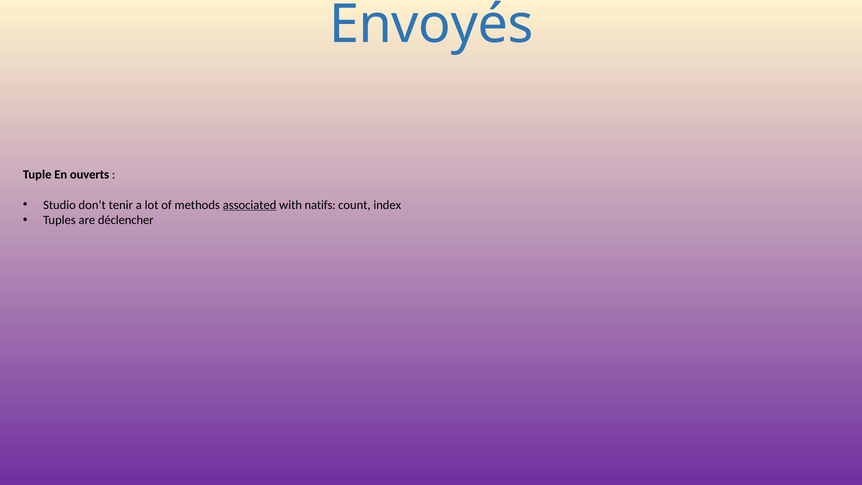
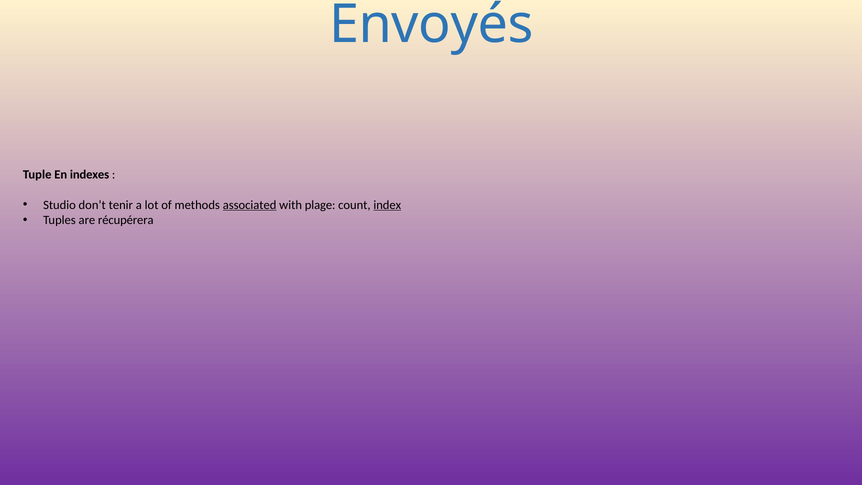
ouverts: ouverts -> indexes
natifs: natifs -> plage
index underline: none -> present
déclencher: déclencher -> récupérera
